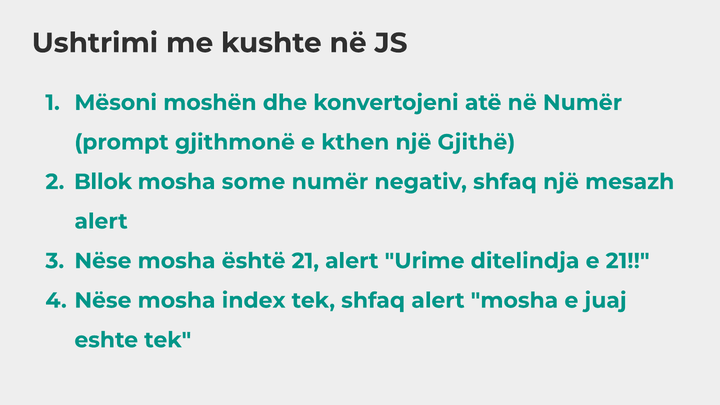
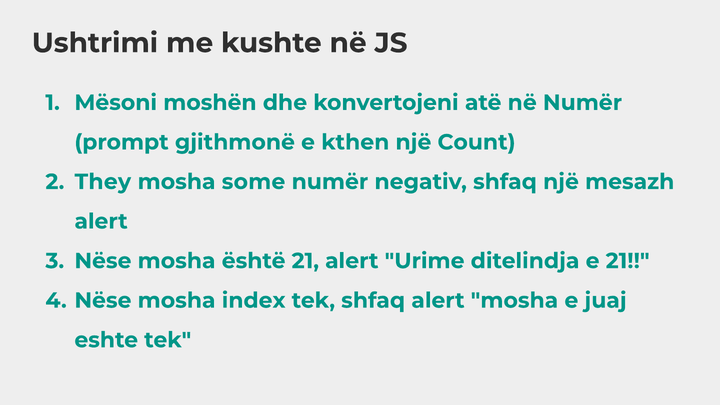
Gjithë: Gjithë -> Count
Bllok: Bllok -> They
